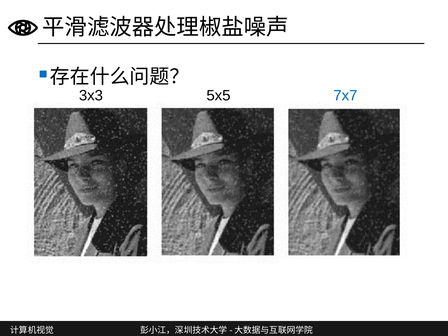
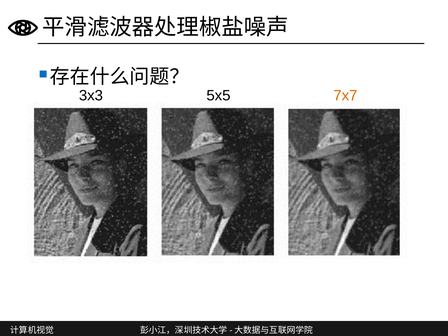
7x7 colour: blue -> orange
